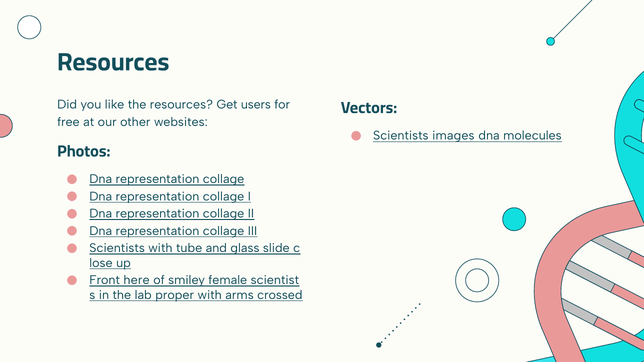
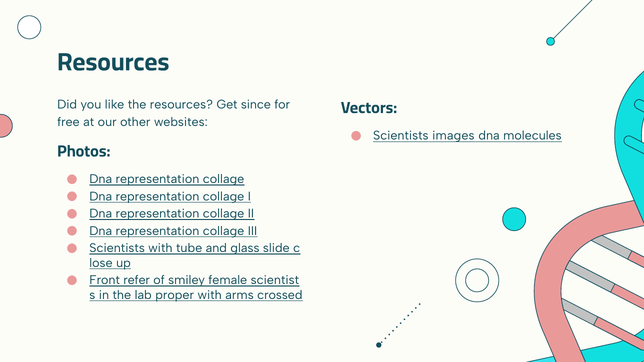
users: users -> since
here: here -> refer
